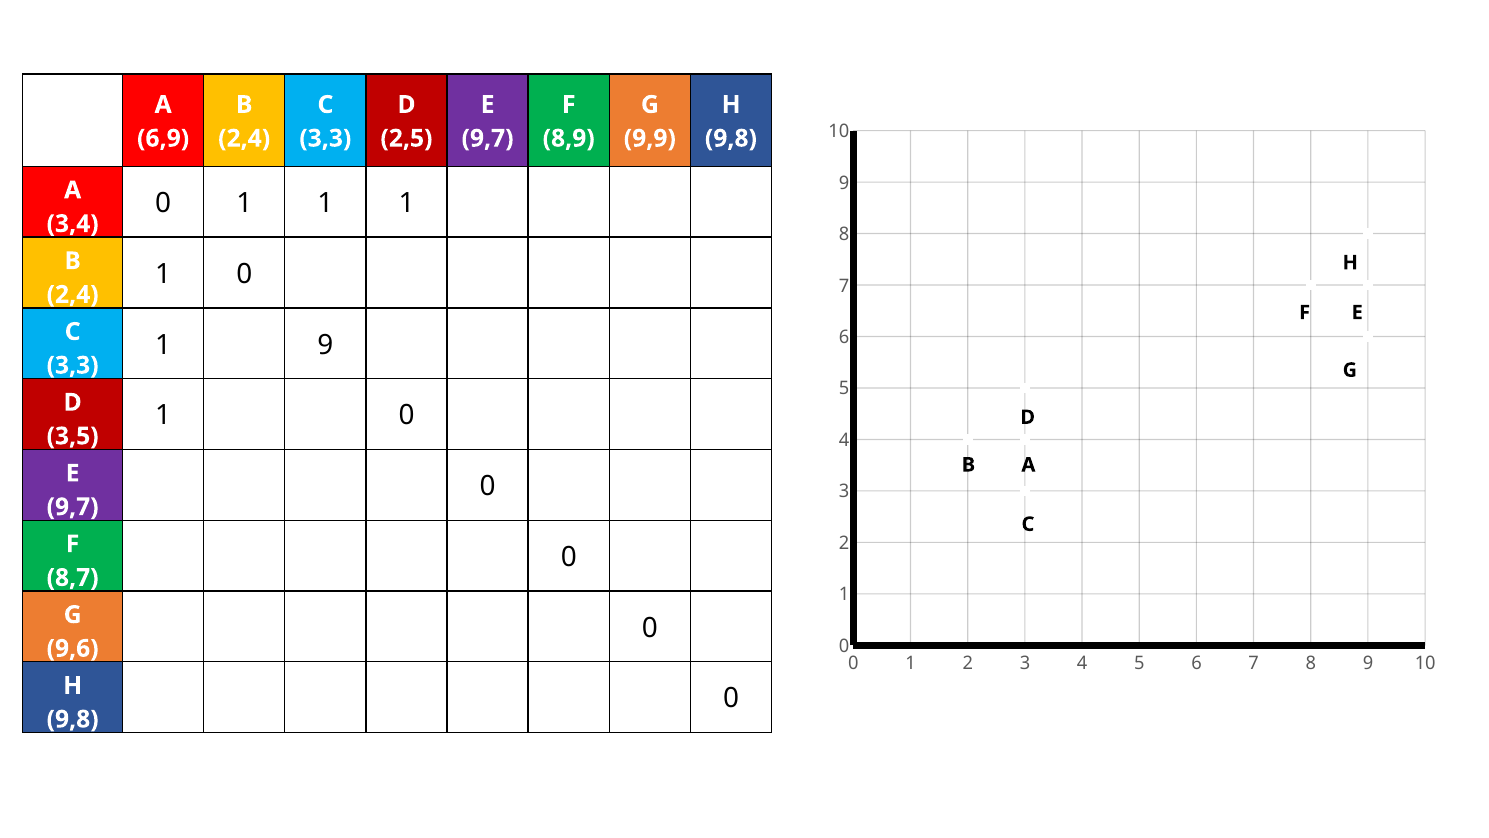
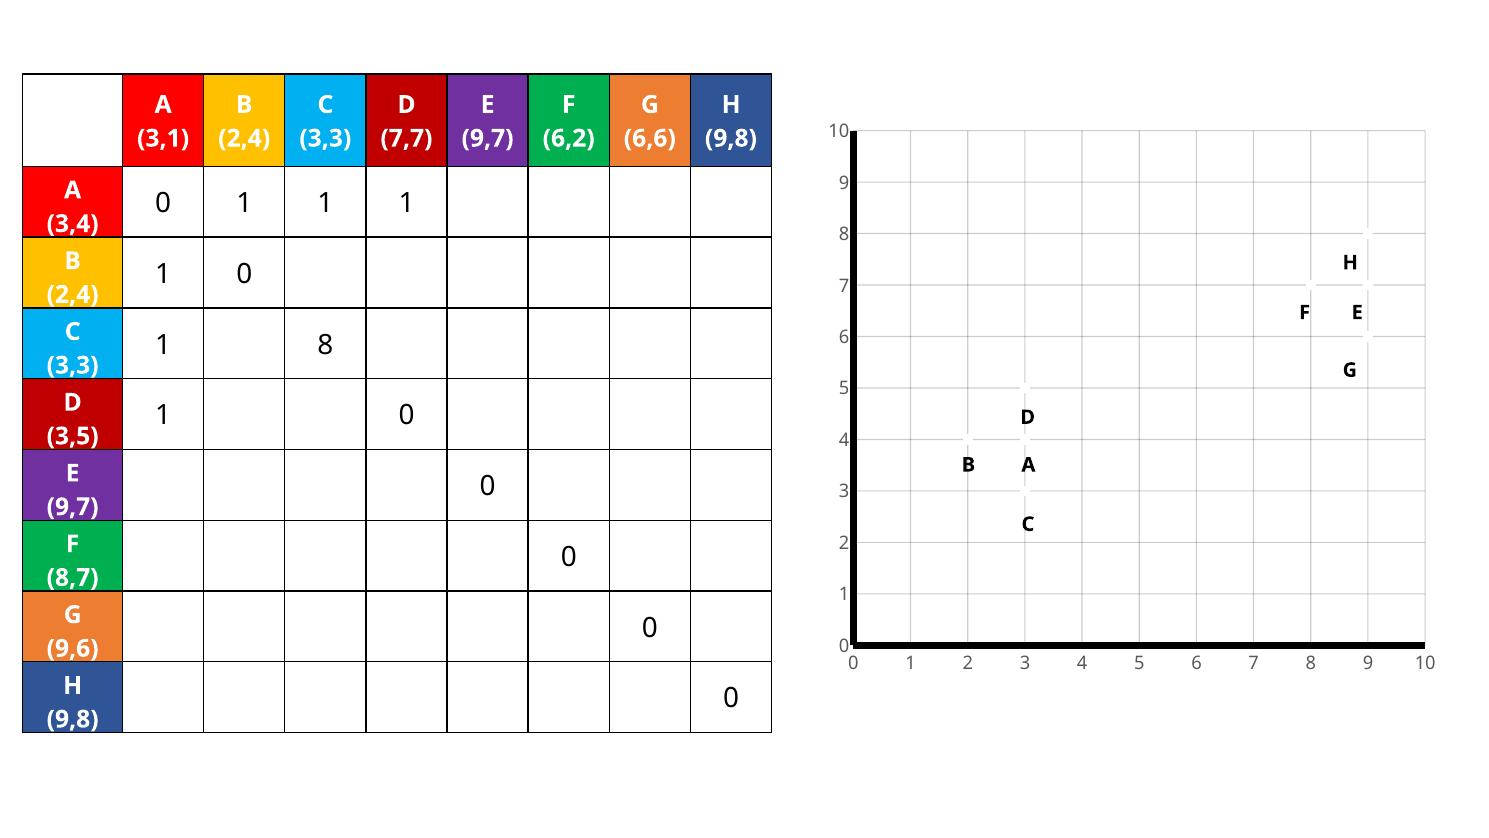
6,9: 6,9 -> 3,1
2,5: 2,5 -> 7,7
8,9: 8,9 -> 6,2
9,9: 9,9 -> 6,6
1 9: 9 -> 8
